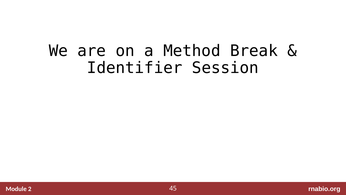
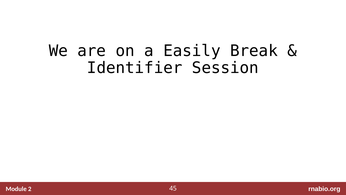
Method: Method -> Easily
